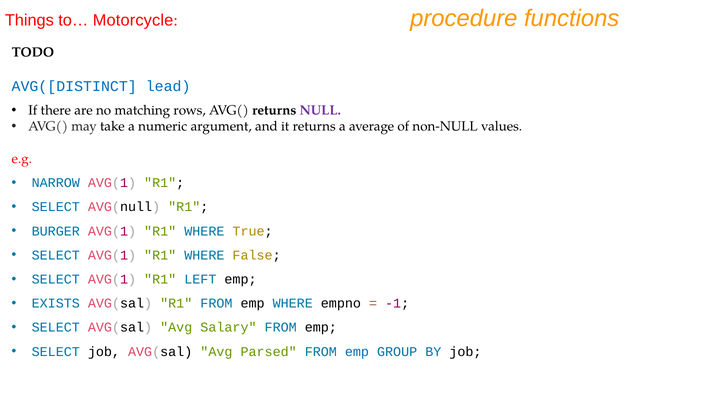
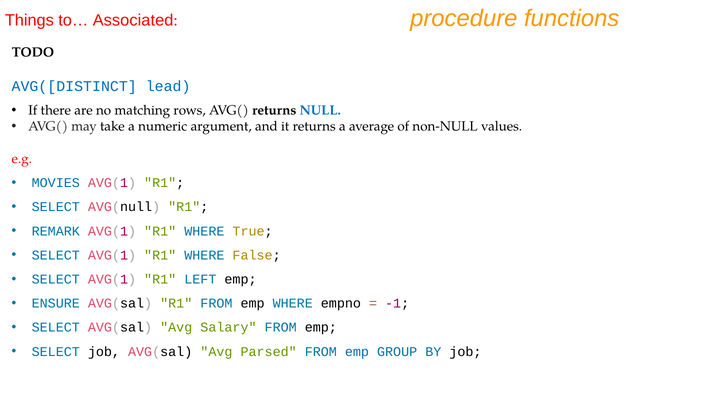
Motorcycle: Motorcycle -> Associated
NULL colour: purple -> blue
NARROW: NARROW -> MOVIES
BURGER: BURGER -> REMARK
EXISTS: EXISTS -> ENSURE
